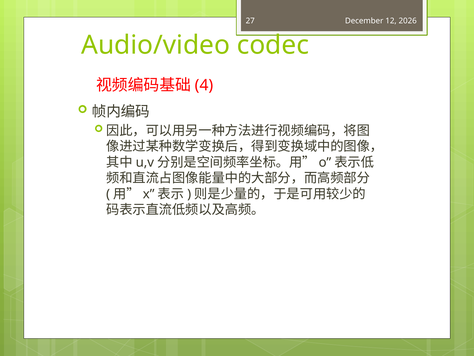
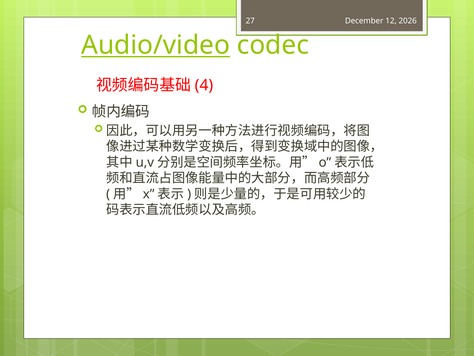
Audio/video underline: none -> present
